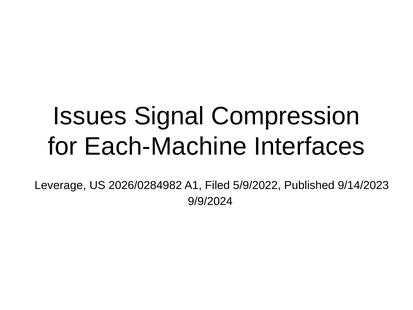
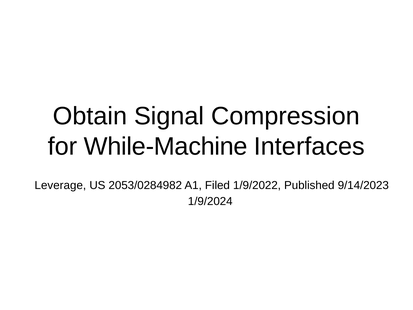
Issues: Issues -> Obtain
Each-Machine: Each-Machine -> While-Machine
2026/0284982: 2026/0284982 -> 2053/0284982
5/9/2022: 5/9/2022 -> 1/9/2022
9/9/2024: 9/9/2024 -> 1/9/2024
